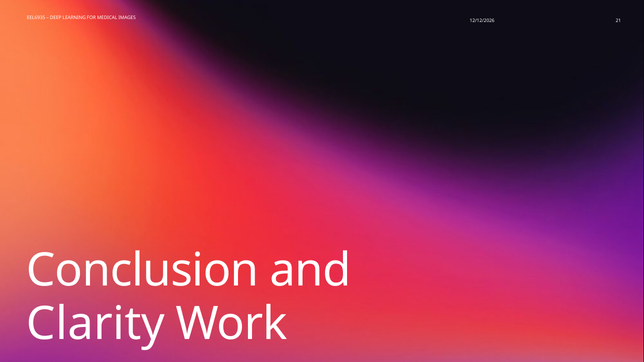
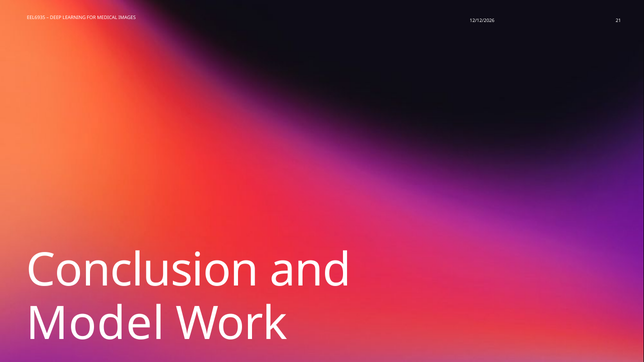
Clarity: Clarity -> Model
